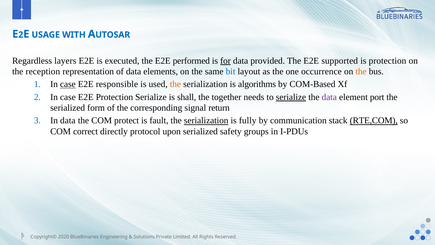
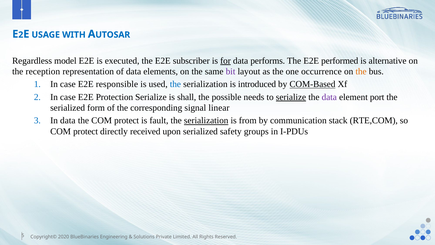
layers: layers -> model
performed: performed -> subscriber
provided: provided -> performs
supported: supported -> performed
is protection: protection -> alternative
bit colour: blue -> purple
case at (68, 84) underline: present -> none
the at (175, 84) colour: orange -> blue
algorithms: algorithms -> introduced
COM-Based underline: none -> present
together: together -> possible
return: return -> linear
fully: fully -> from
RTE,COM underline: present -> none
correct at (86, 131): correct -> protect
protocol: protocol -> received
